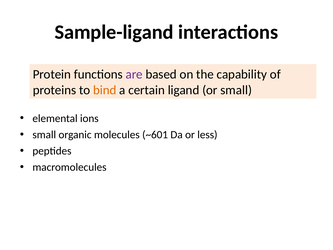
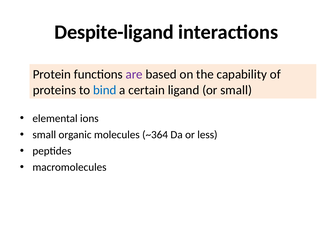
Sample-ligand: Sample-ligand -> Despite-ligand
bind colour: orange -> blue
~601: ~601 -> ~364
